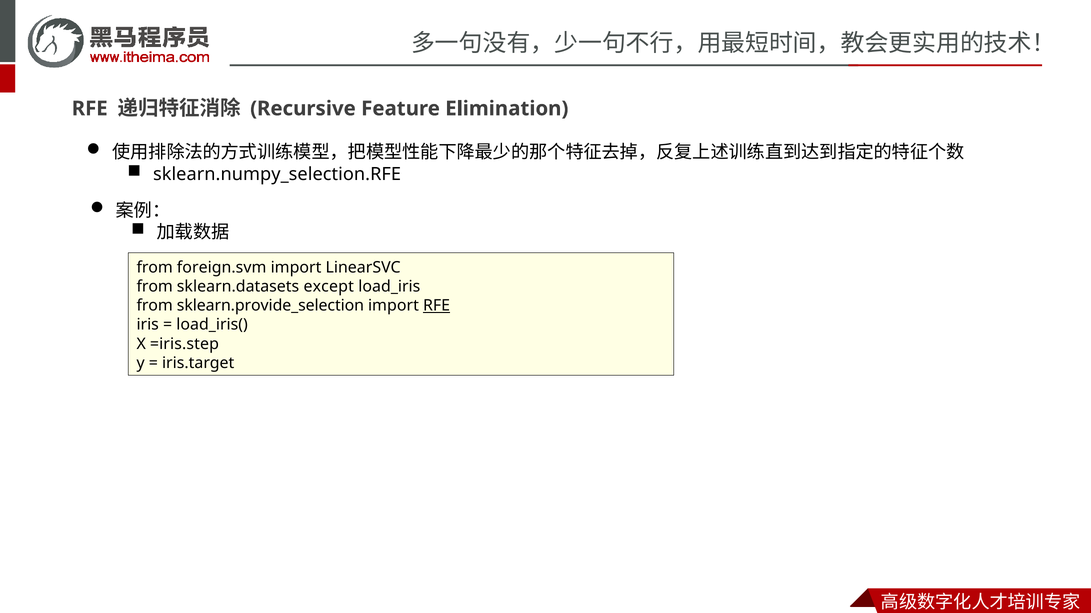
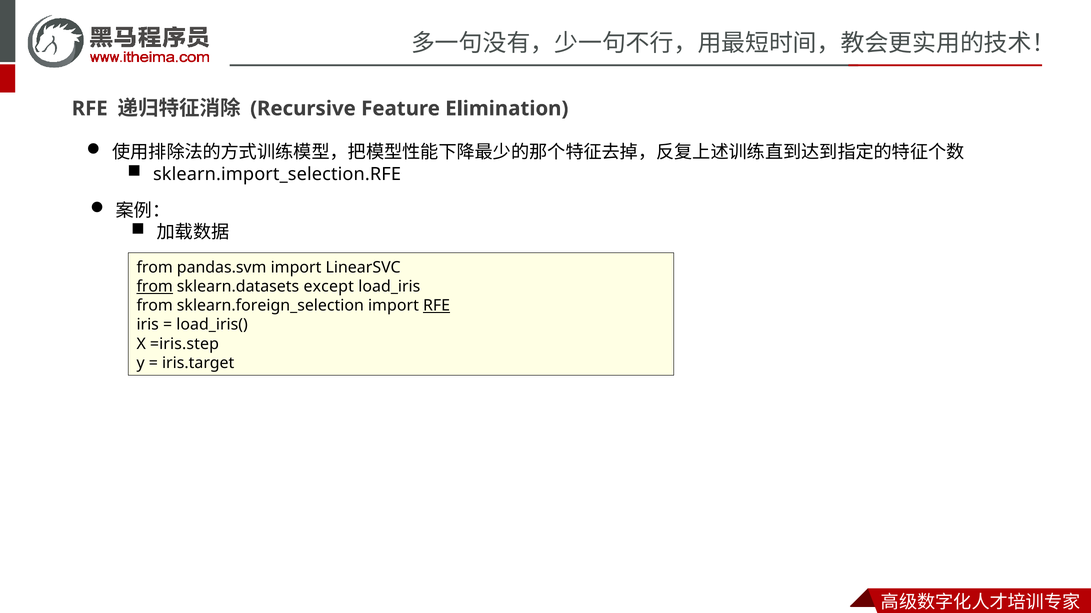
sklearn.numpy_selection.RFE: sklearn.numpy_selection.RFE -> sklearn.import_selection.RFE
foreign.svm: foreign.svm -> pandas.svm
from at (155, 287) underline: none -> present
sklearn.provide_selection: sklearn.provide_selection -> sklearn.foreign_selection
